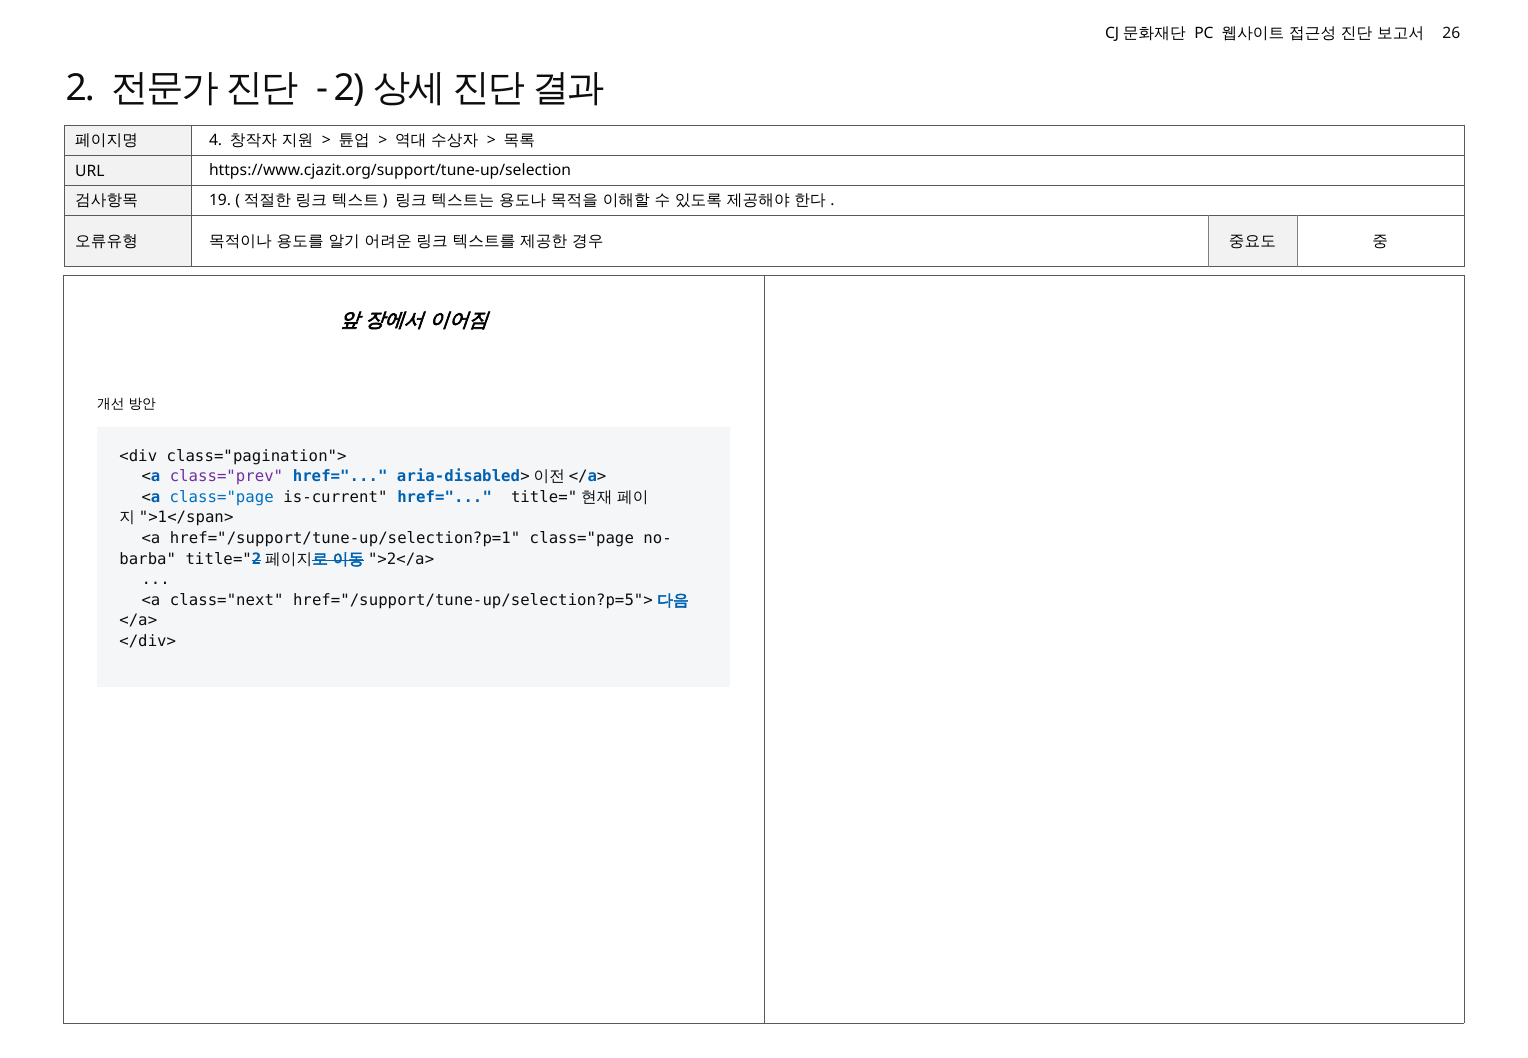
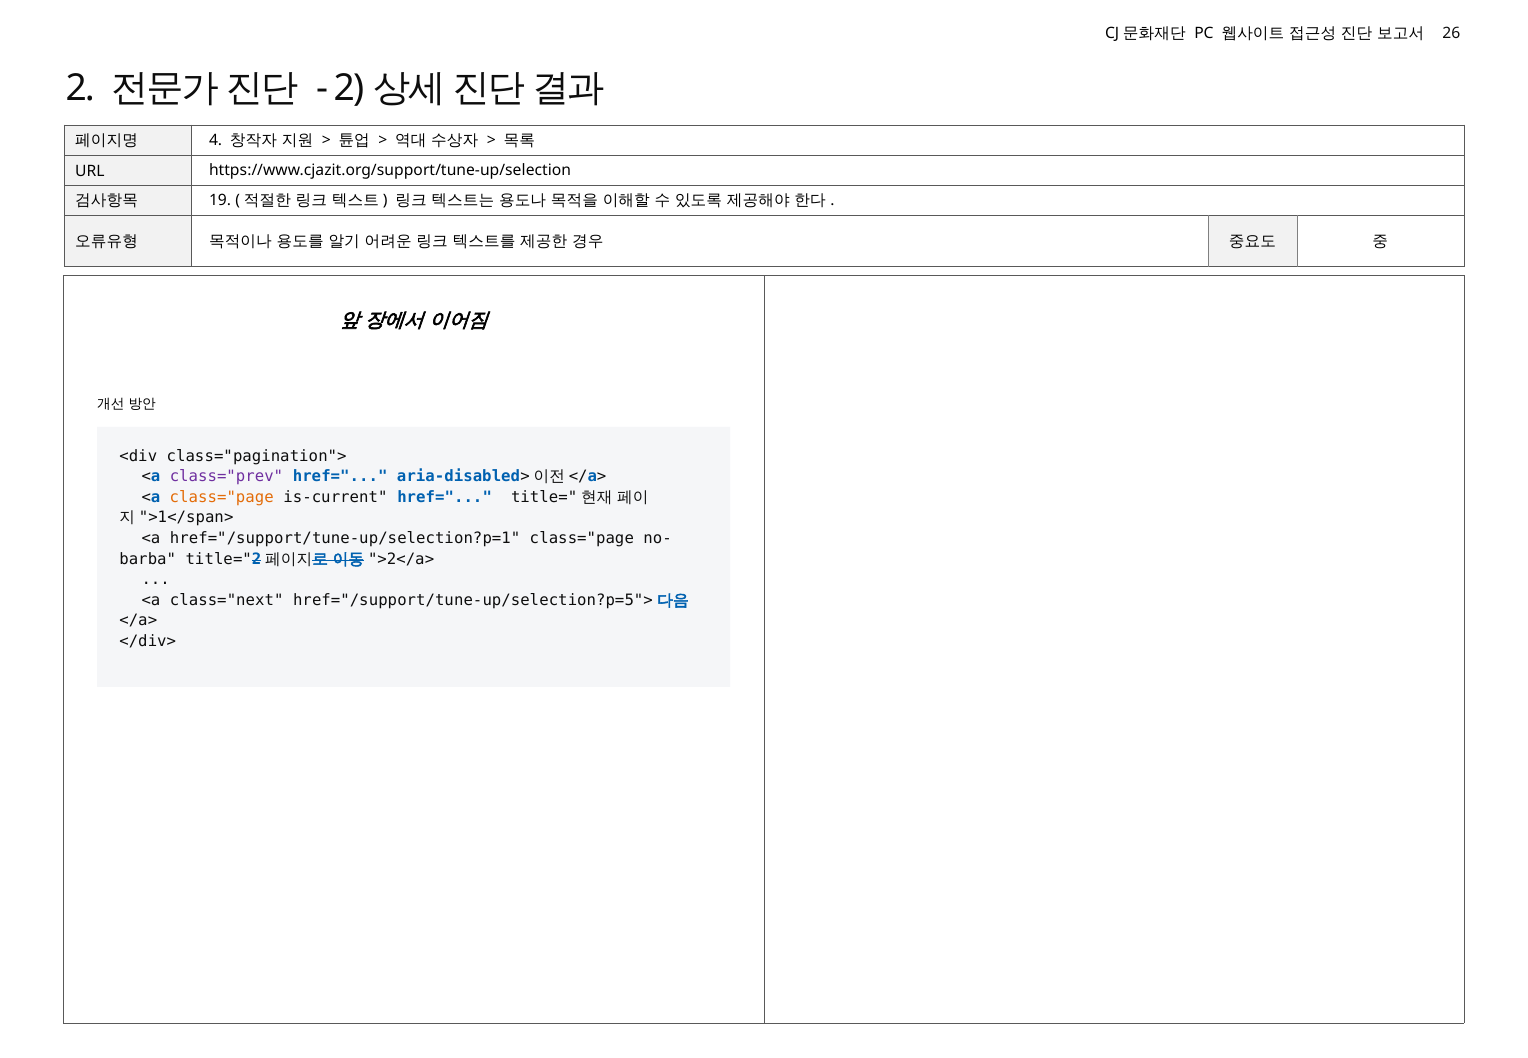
class="page at (222, 497) colour: blue -> orange
